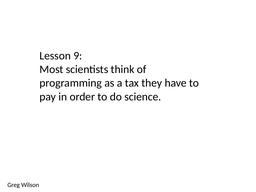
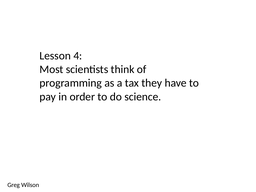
9: 9 -> 4
